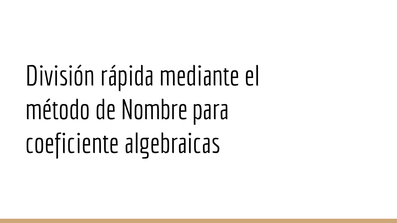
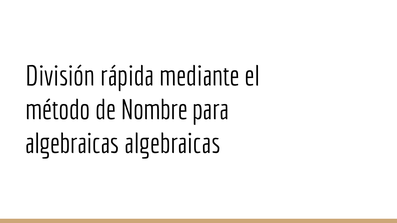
coeficiente at (72, 144): coeficiente -> algebraicas
